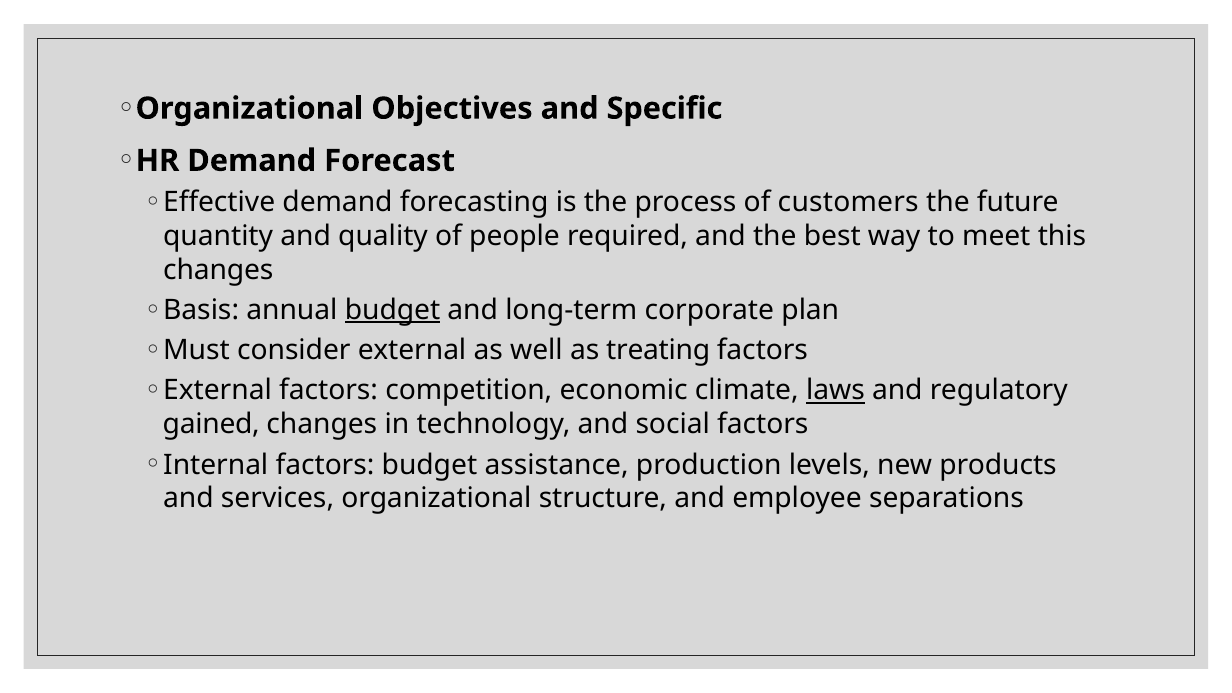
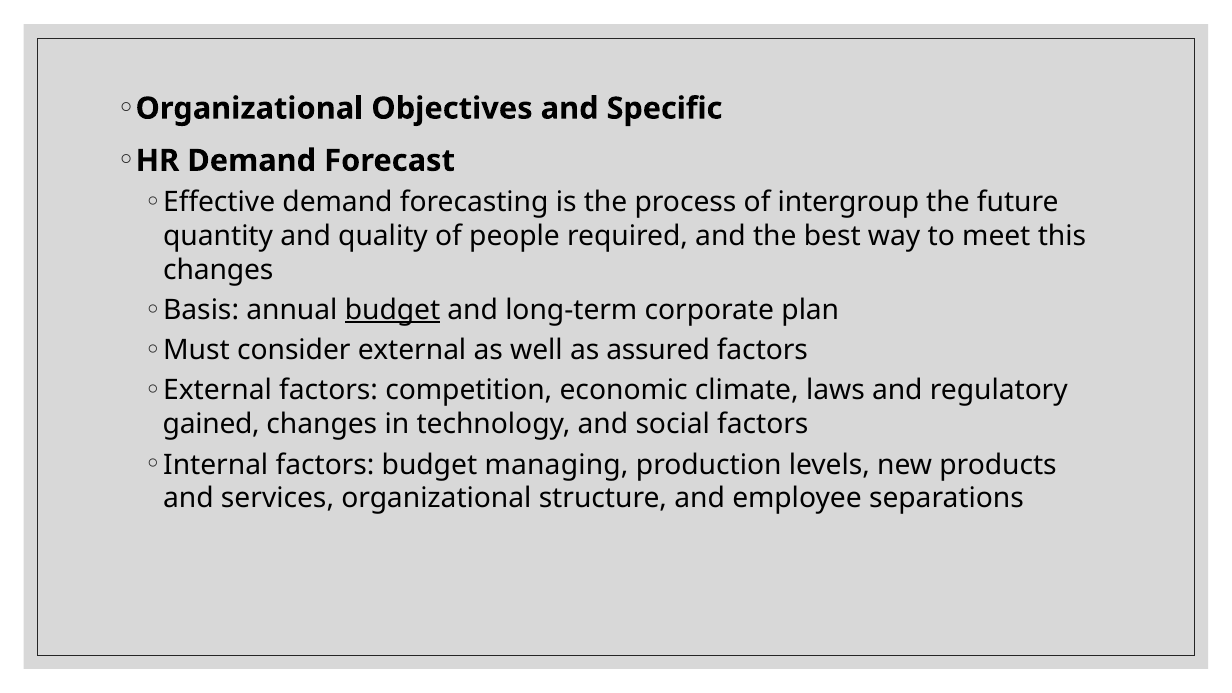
customers: customers -> intergroup
treating: treating -> assured
laws underline: present -> none
assistance: assistance -> managing
